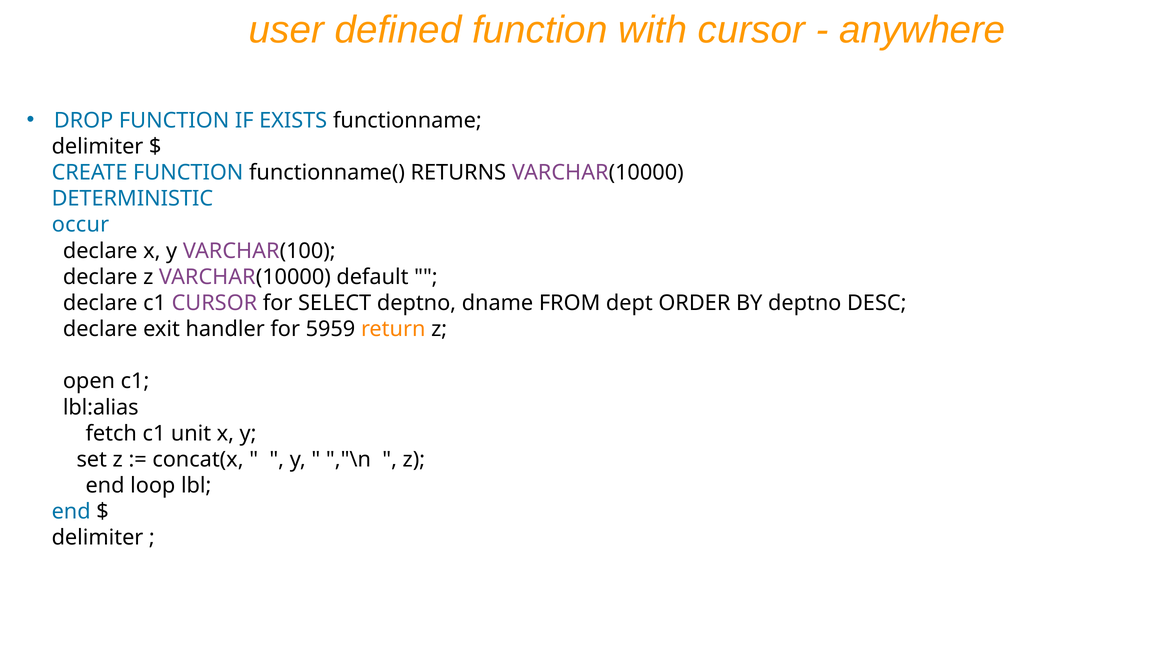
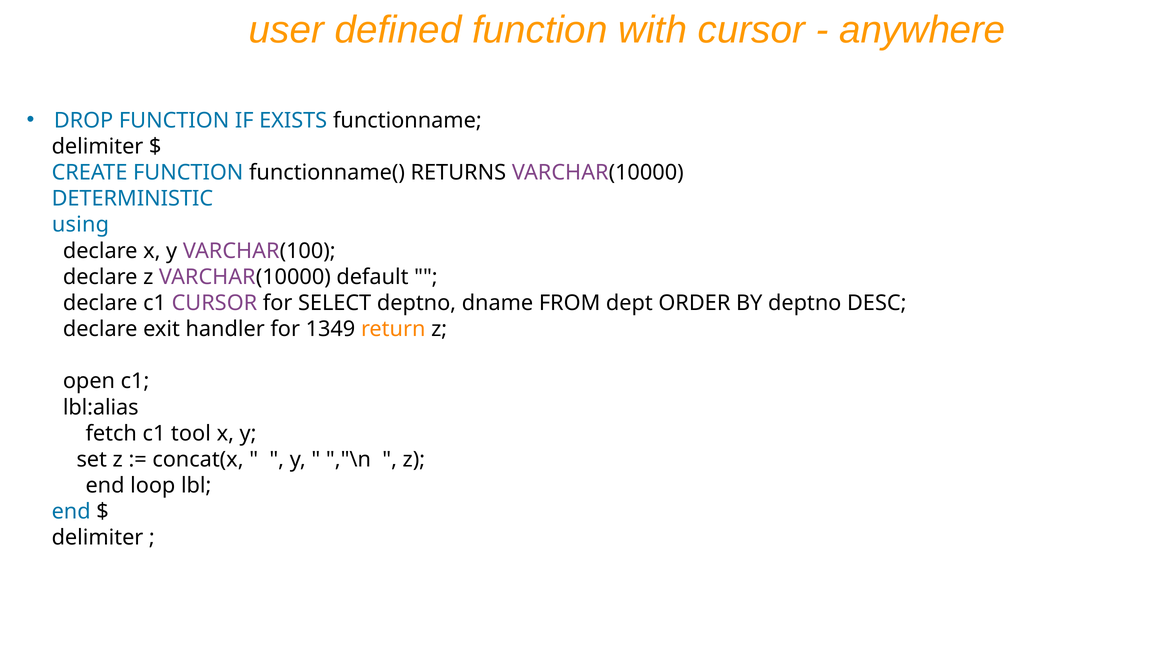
occur: occur -> using
5959: 5959 -> 1349
unit: unit -> tool
